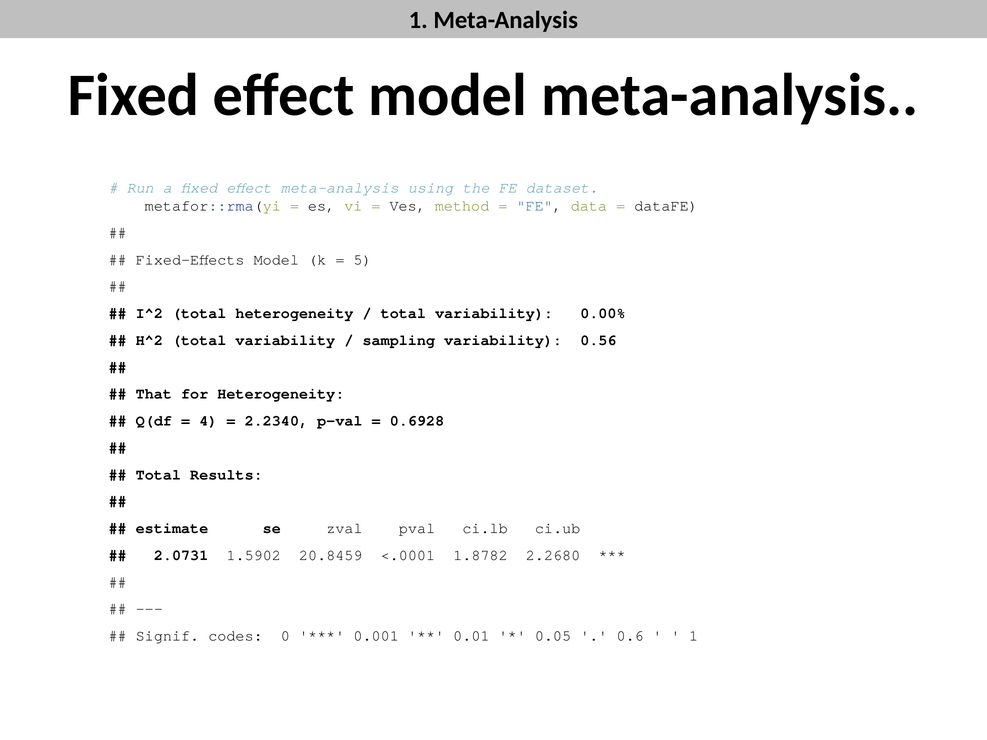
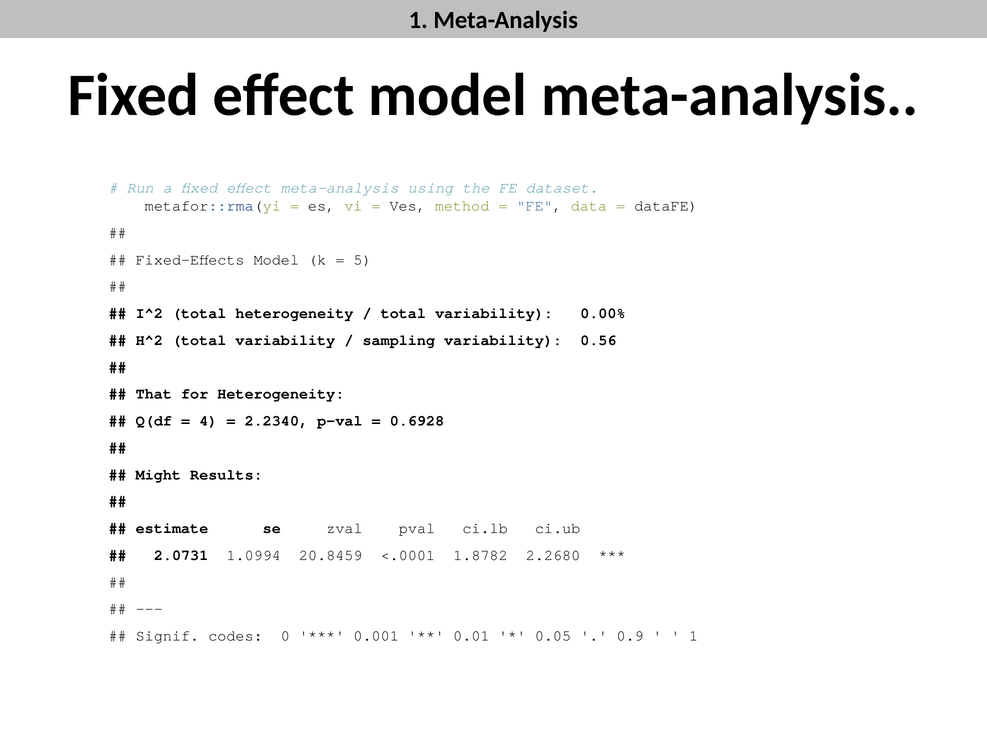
Total at (158, 475): Total -> Might
1.5902: 1.5902 -> 1.0994
0.6: 0.6 -> 0.9
